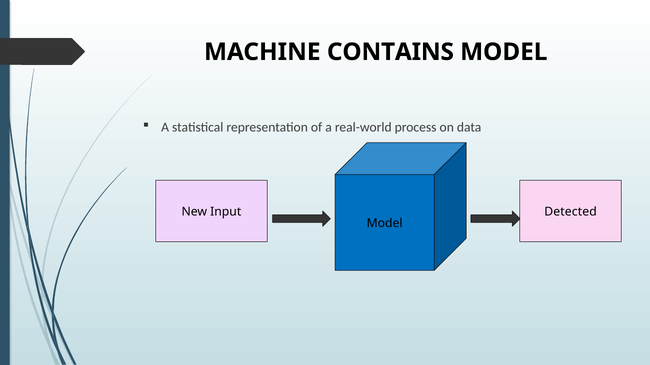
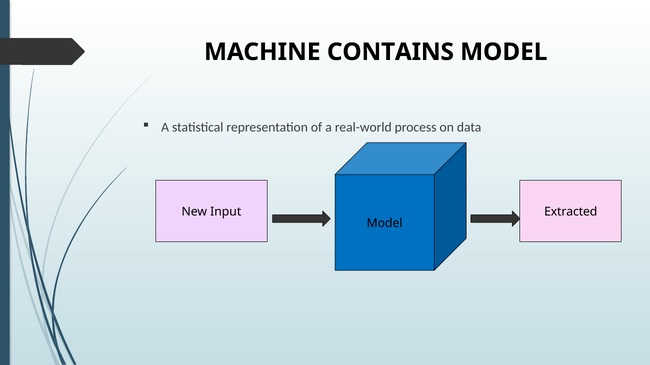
Detected: Detected -> Extracted
